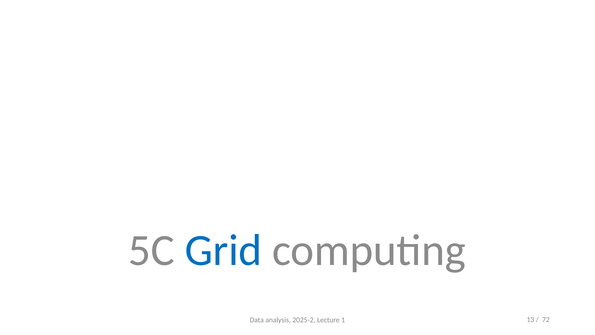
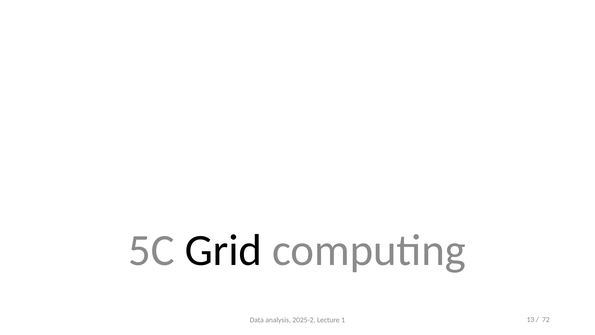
Grid colour: blue -> black
